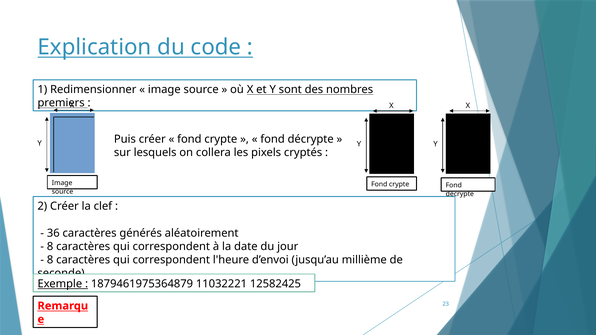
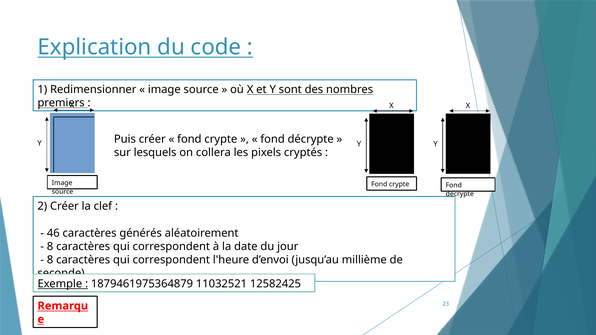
36: 36 -> 46
11032221: 11032221 -> 11032521
